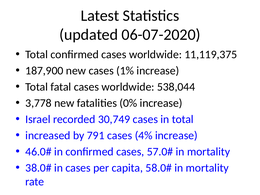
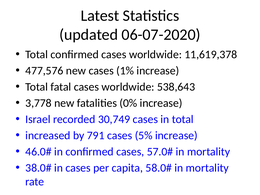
11,119,375: 11,119,375 -> 11,619,378
187,900: 187,900 -> 477,576
538,044: 538,044 -> 538,643
4%: 4% -> 5%
